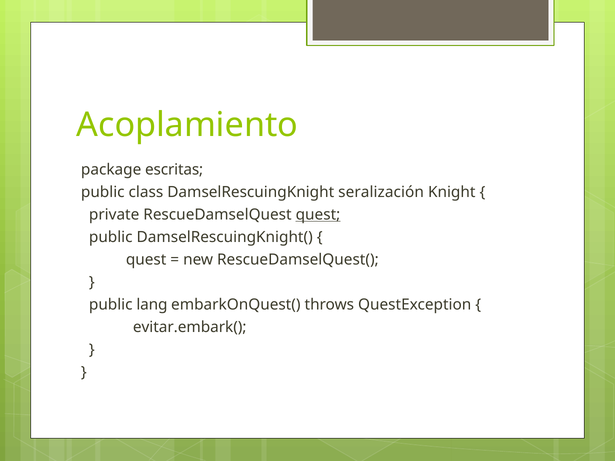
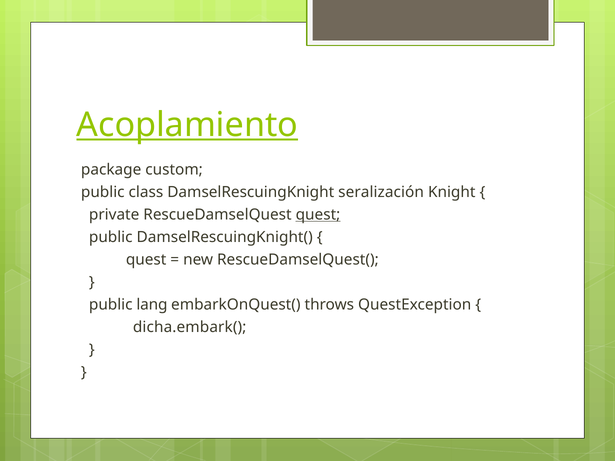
Acoplamiento underline: none -> present
escritas: escritas -> custom
evitar.embark(: evitar.embark( -> dicha.embark(
